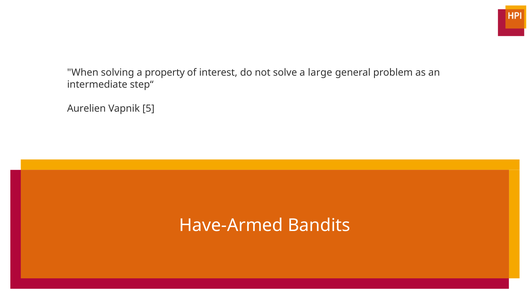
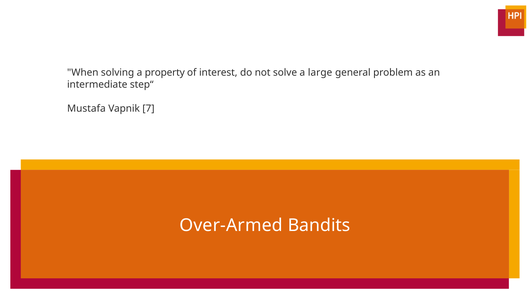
Aurelien: Aurelien -> Mustafa
5: 5 -> 7
Have-Armed: Have-Armed -> Over-Armed
